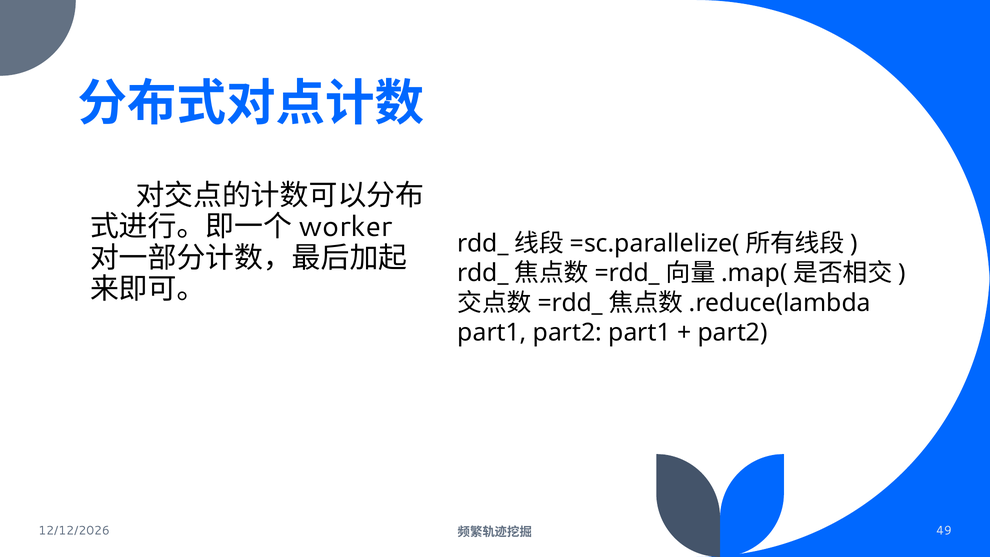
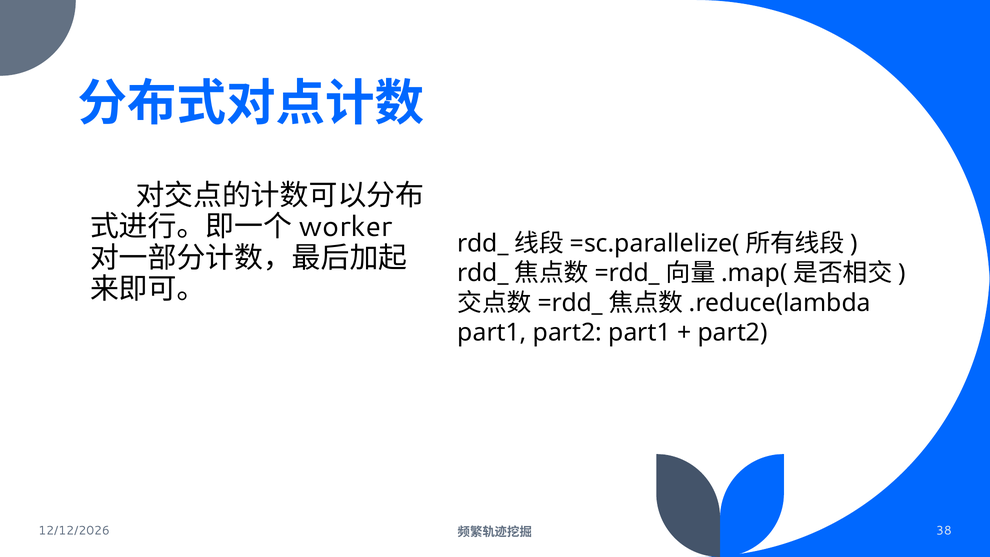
49: 49 -> 38
